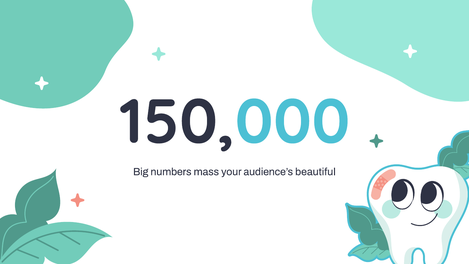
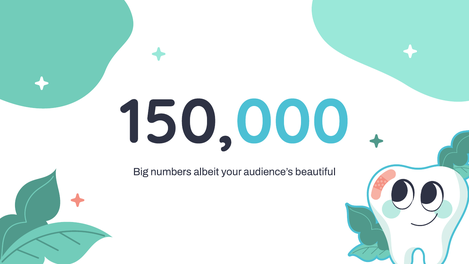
mass: mass -> albeit
